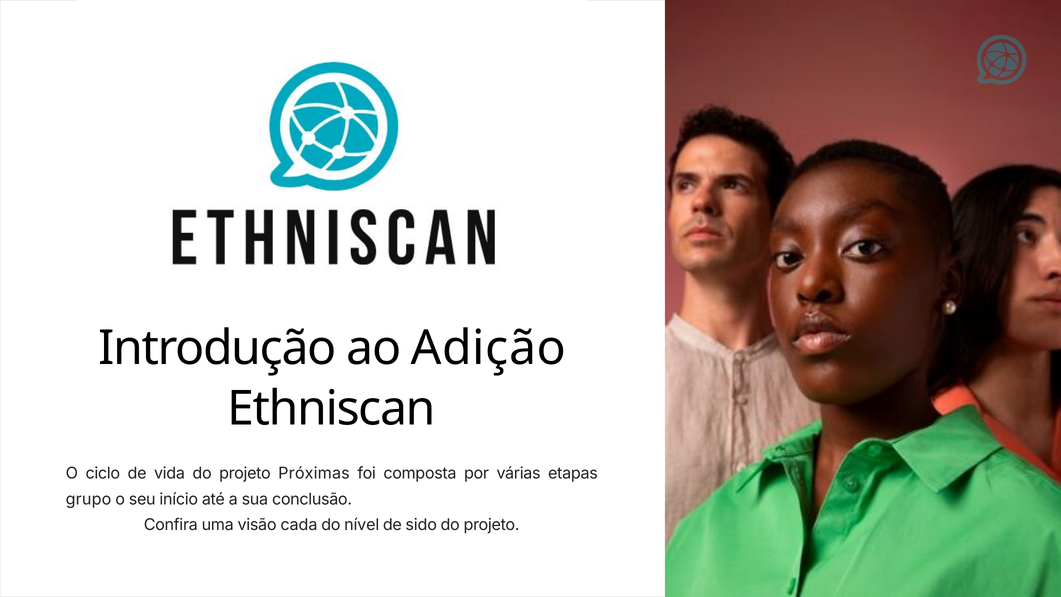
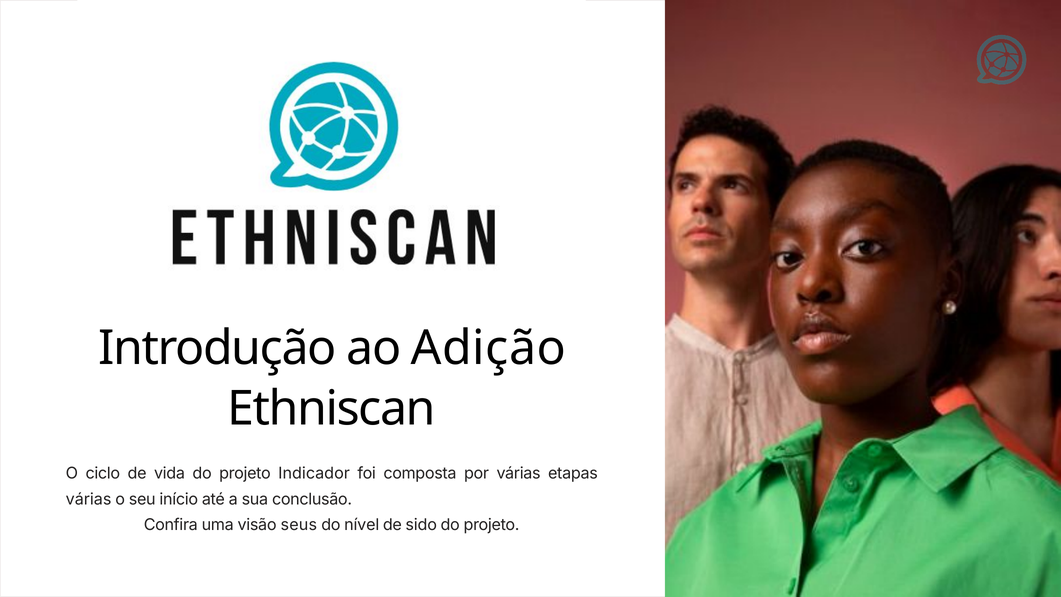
Próximas: Próximas -> Indicador
grupo at (89, 499): grupo -> várias
cada: cada -> seus
